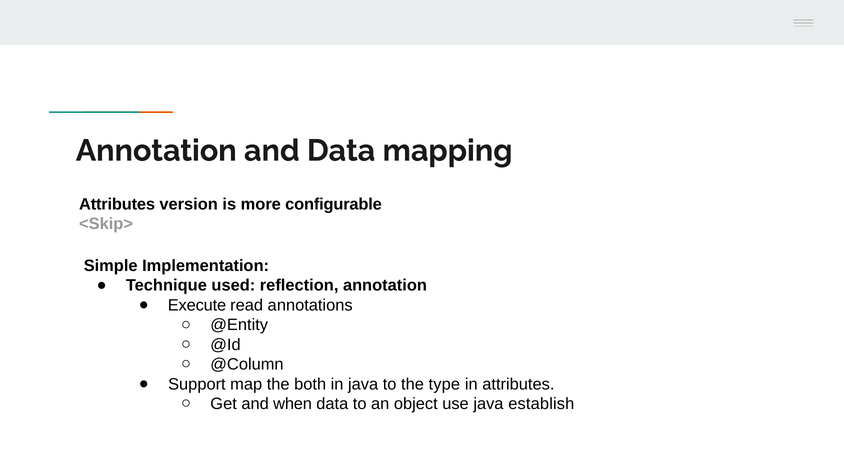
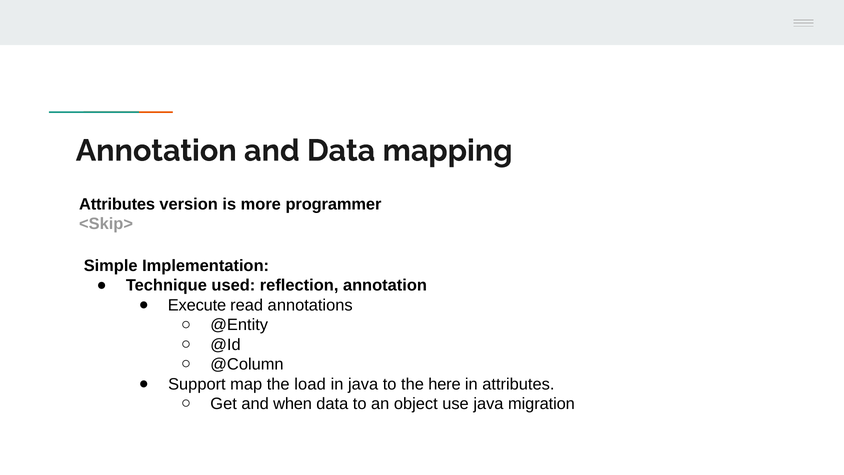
configurable: configurable -> programmer
both: both -> load
type: type -> here
establish: establish -> migration
